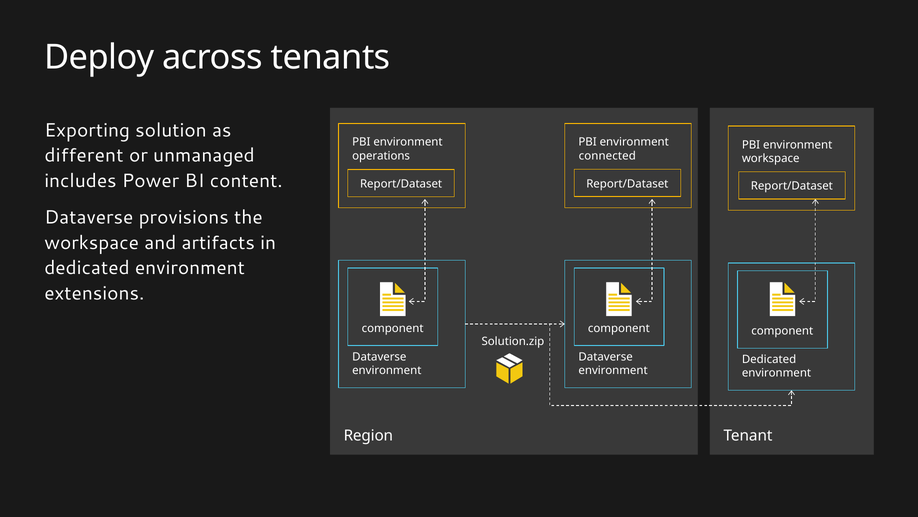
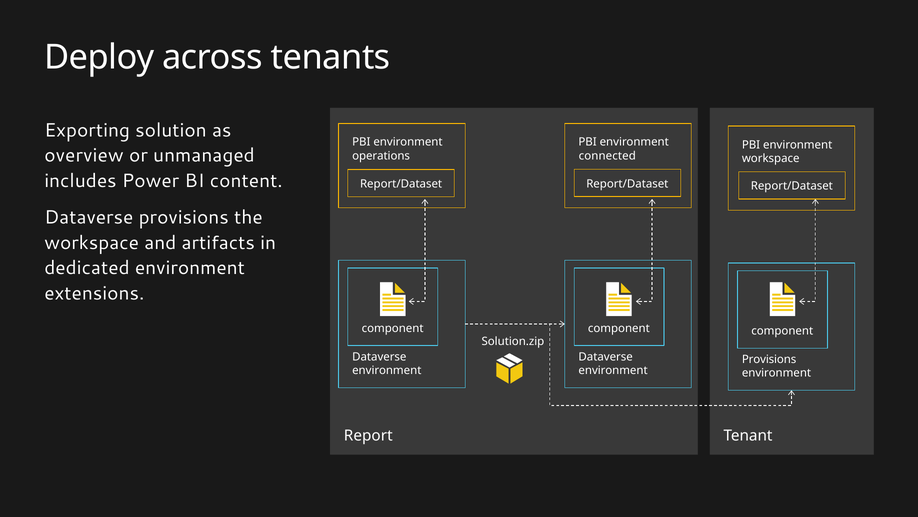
different: different -> overview
Dedicated at (769, 359): Dedicated -> Provisions
Region: Region -> Report
